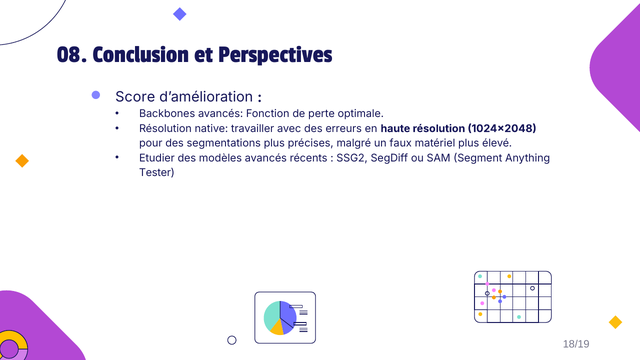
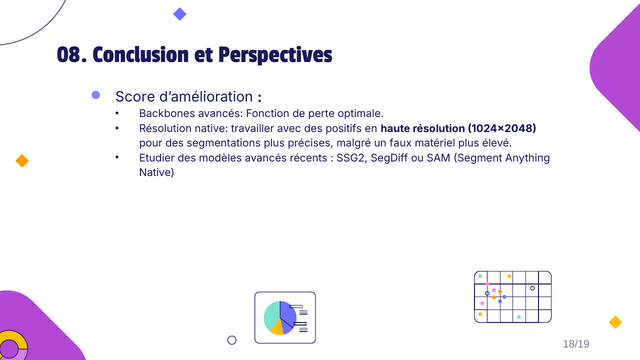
erreurs: erreurs -> positifs
Tester at (157, 173): Tester -> Native
